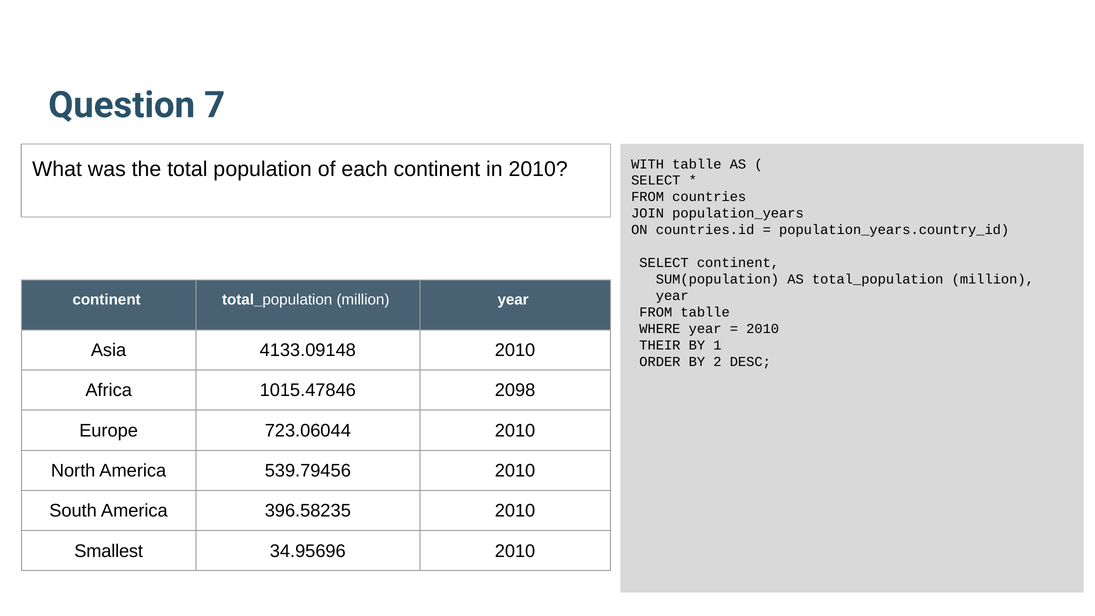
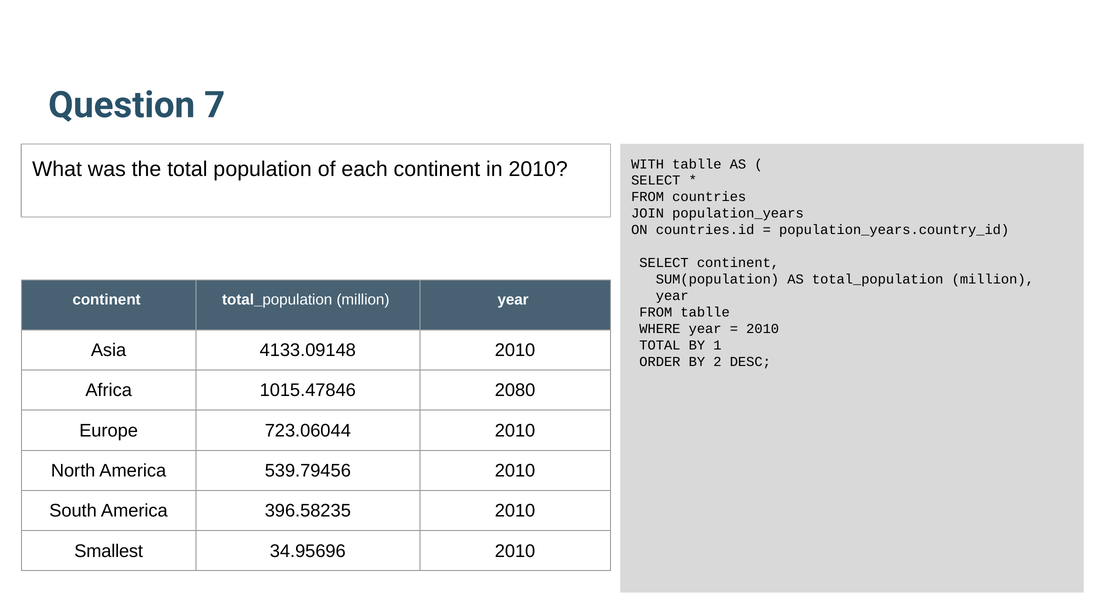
THEIR at (660, 345): THEIR -> TOTAL
2098: 2098 -> 2080
